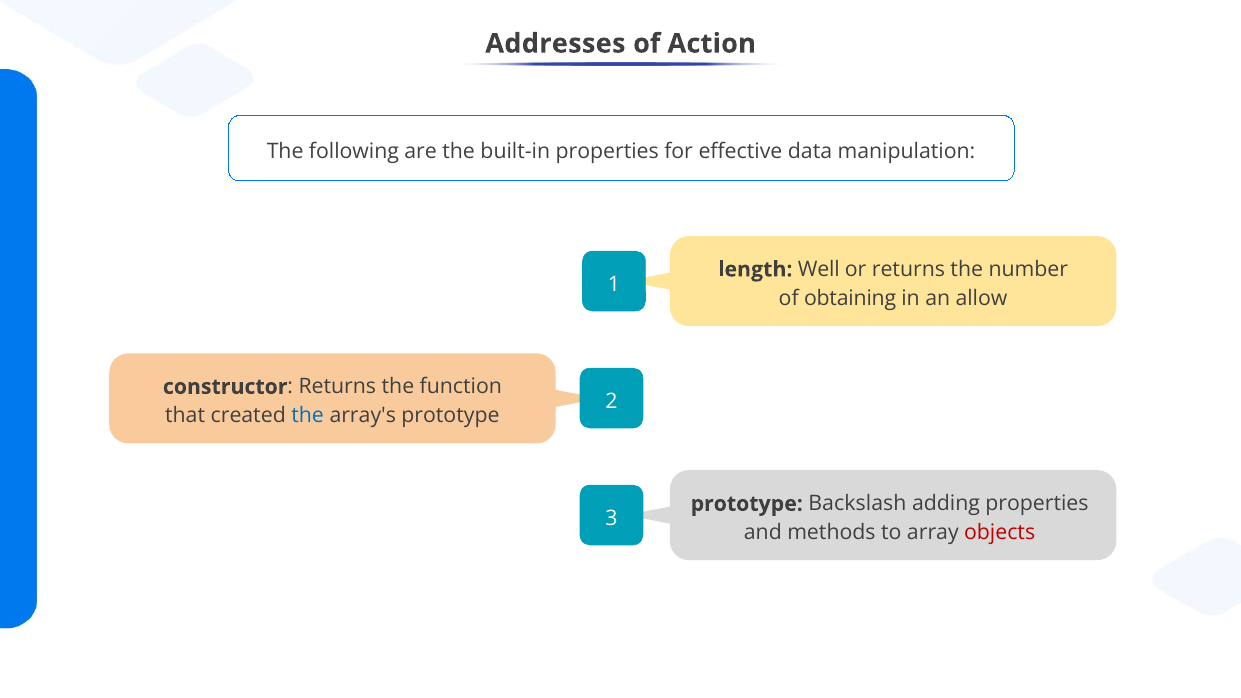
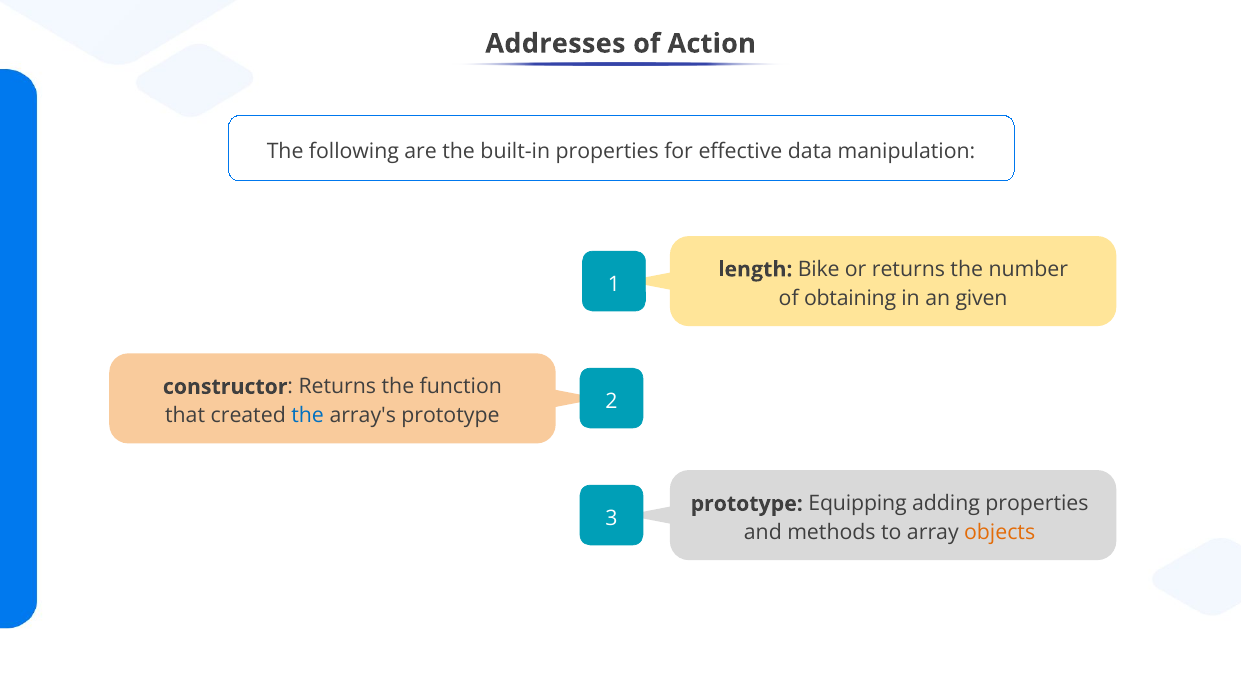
Well: Well -> Bike
allow: allow -> given
Backslash: Backslash -> Equipping
objects colour: red -> orange
